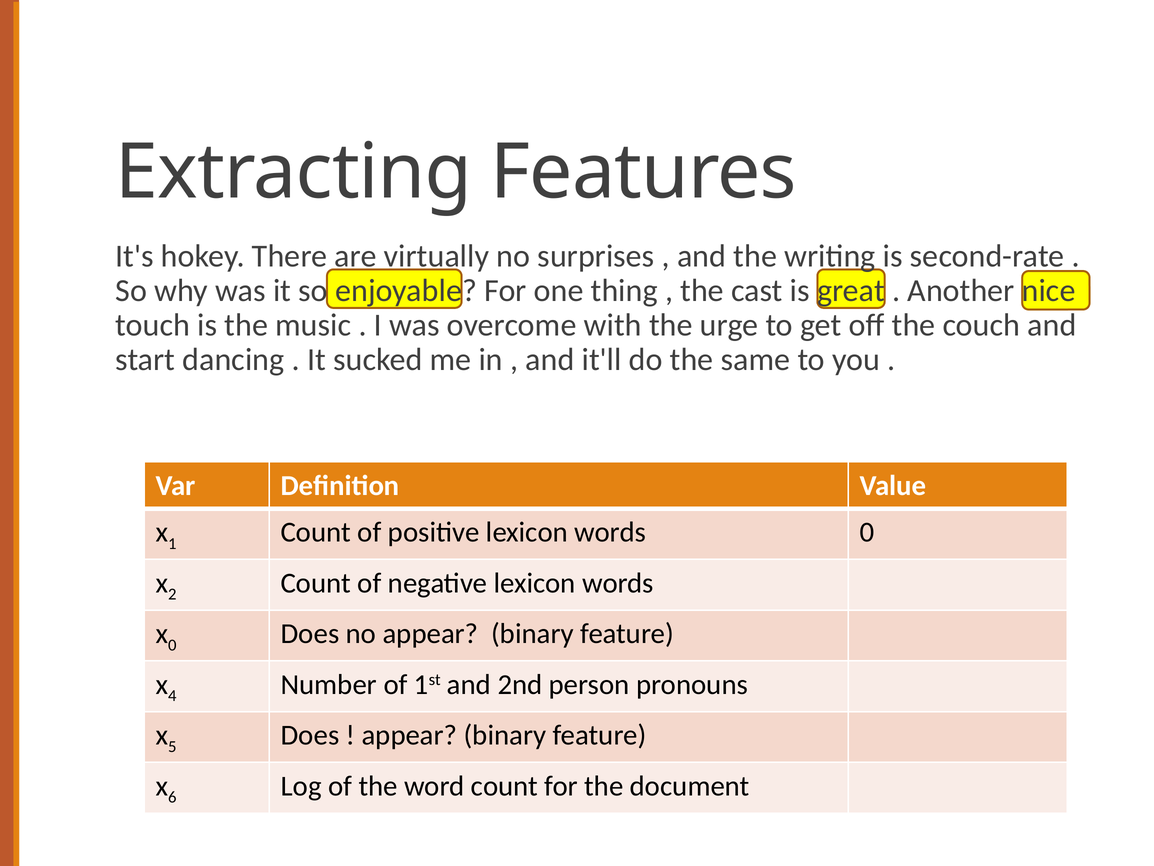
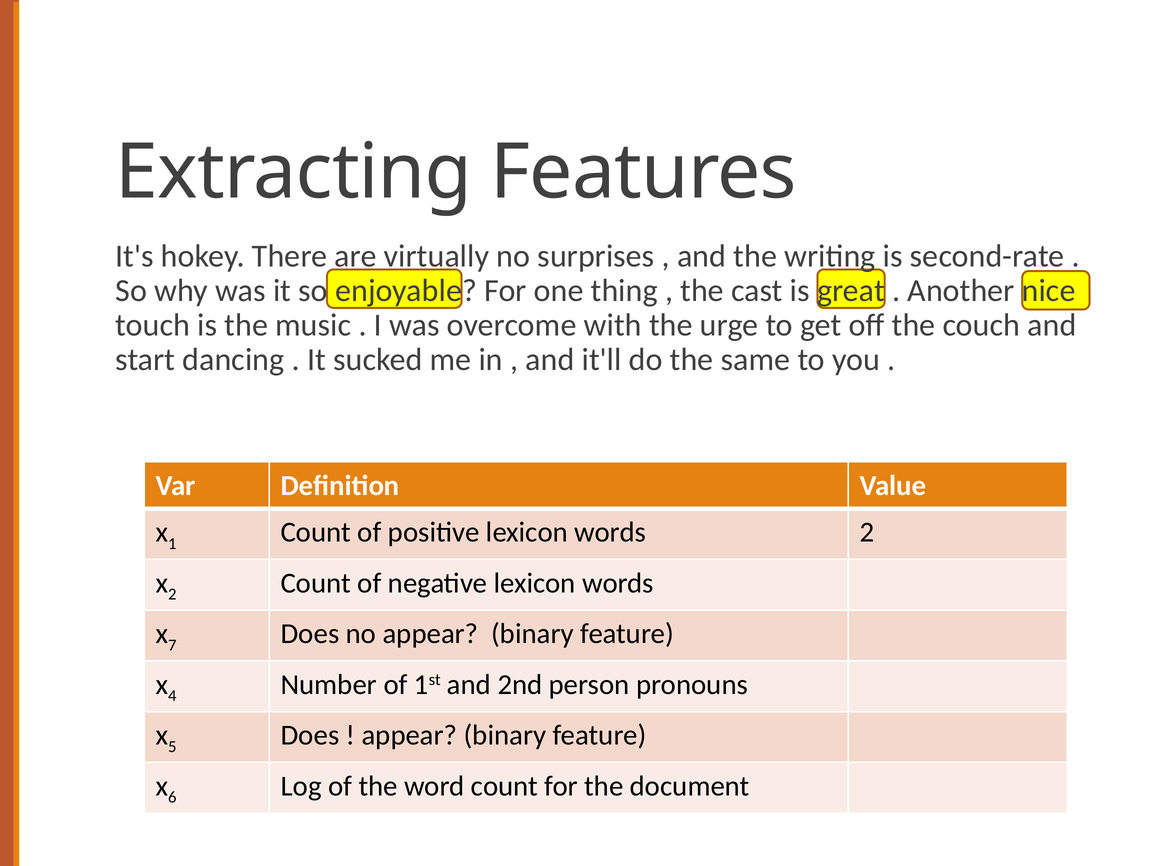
words 0: 0 -> 2
0 at (172, 645): 0 -> 7
